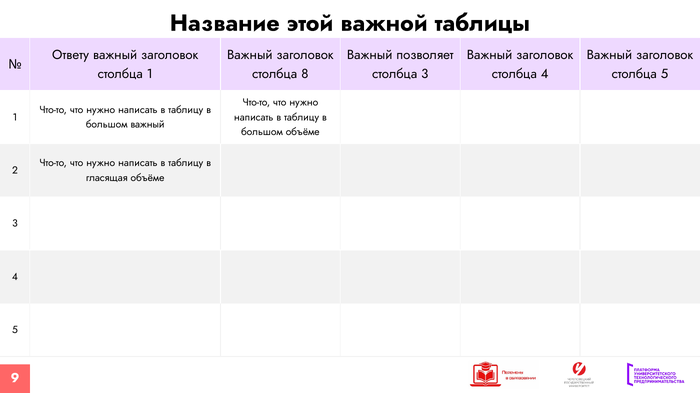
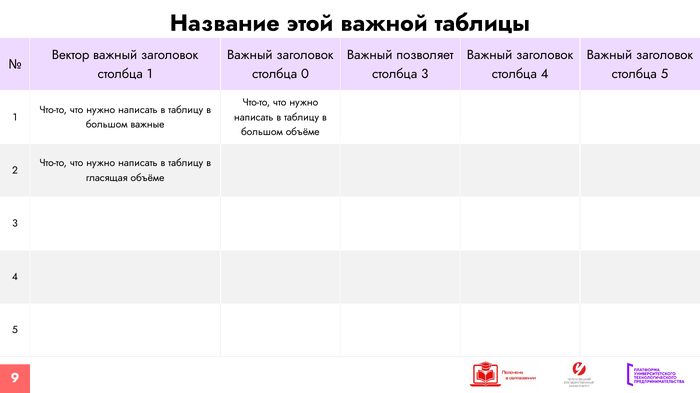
Ответу: Ответу -> Вектор
8: 8 -> 0
большом важный: важный -> важные
